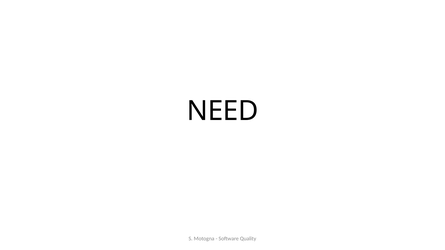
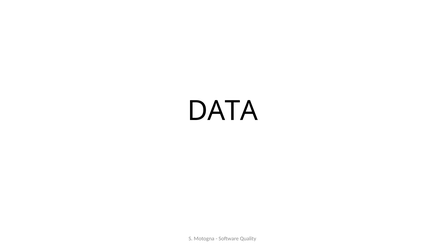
NEED: NEED -> DATA
